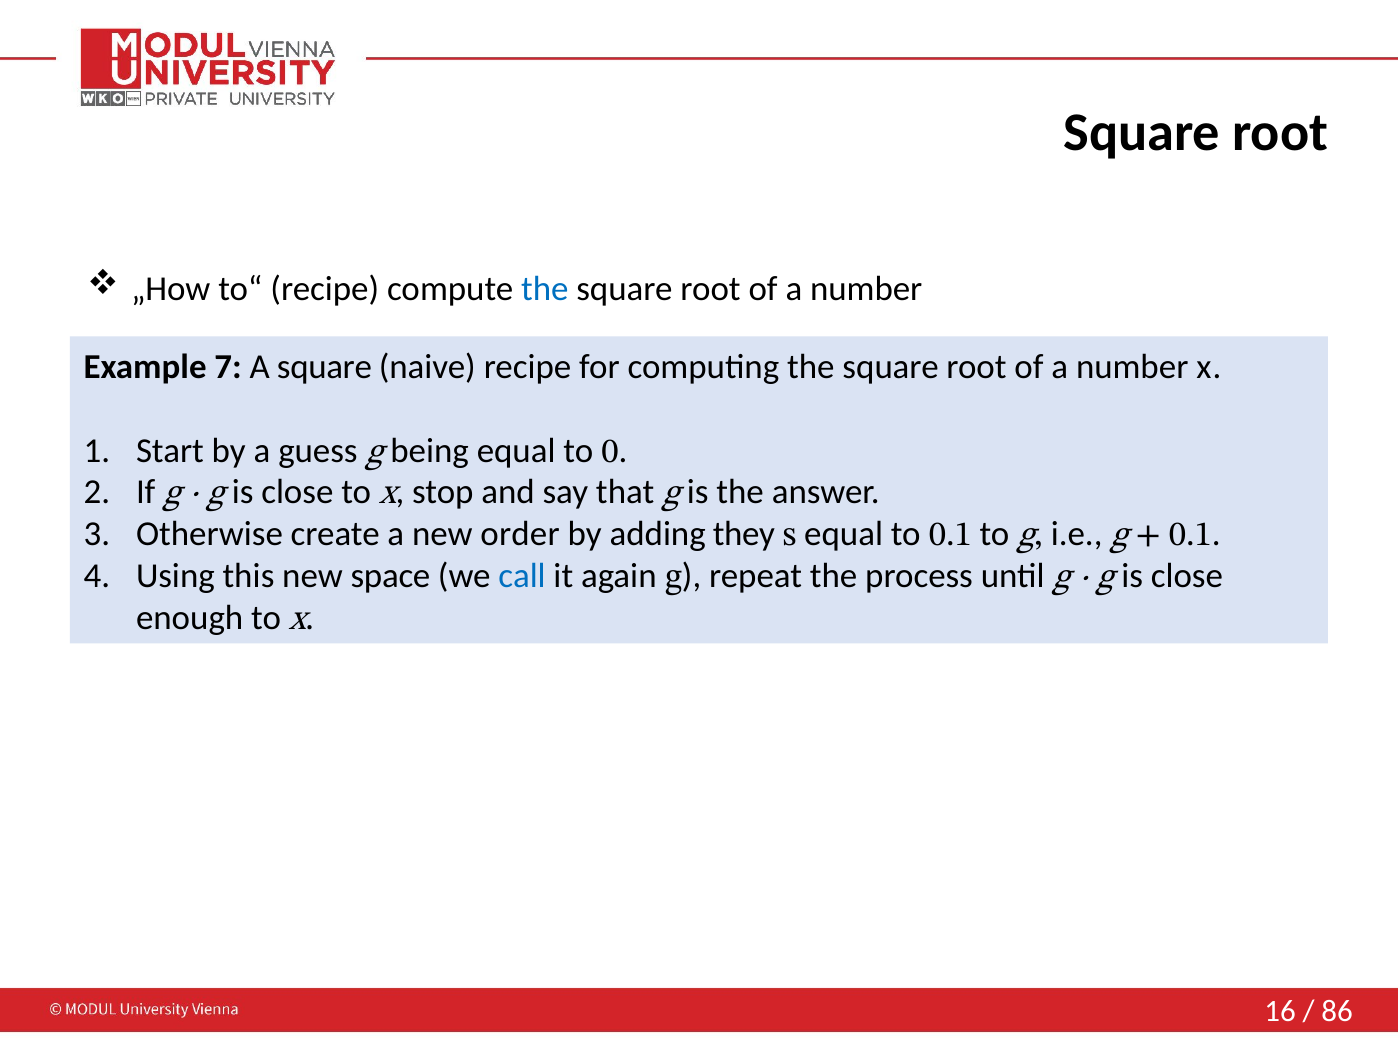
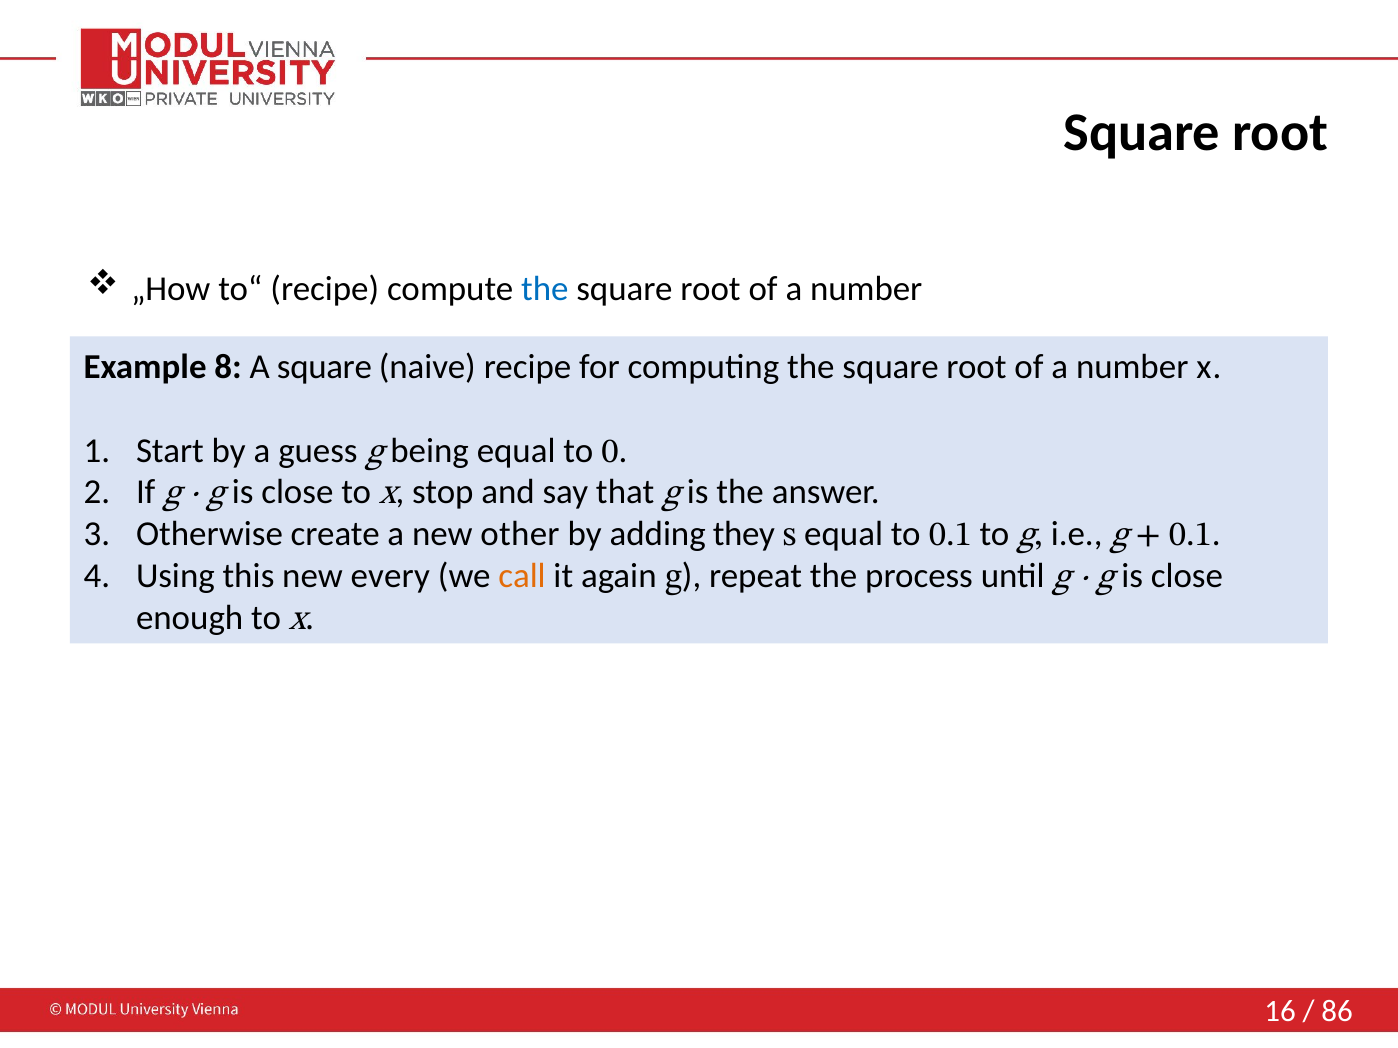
7: 7 -> 8
order: order -> other
space: space -> every
call colour: blue -> orange
